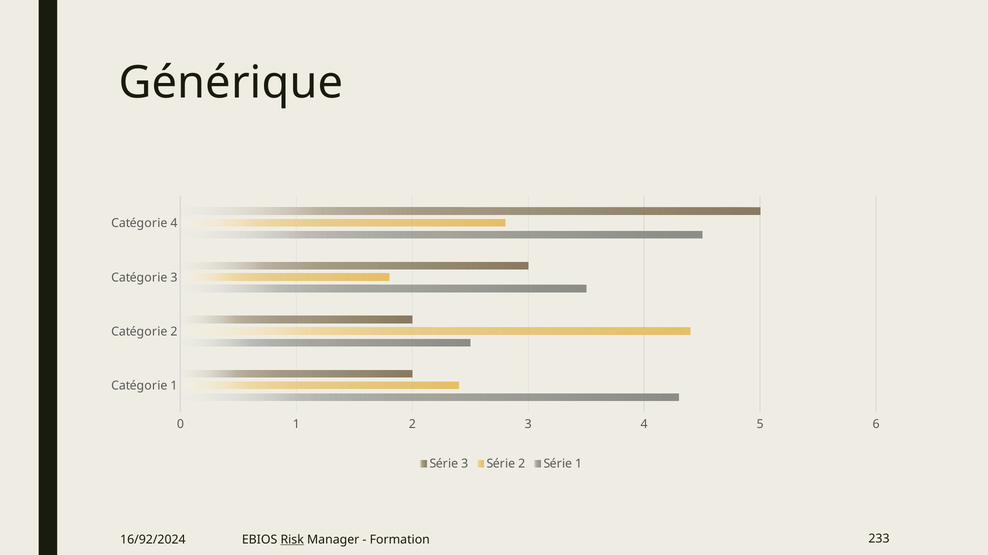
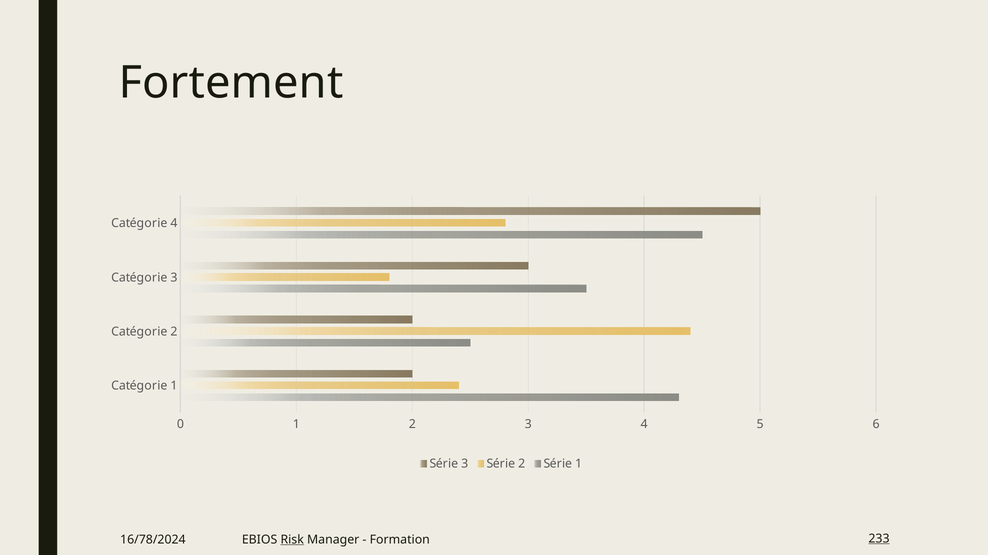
Générique: Générique -> Fortement
16/92/2024: 16/92/2024 -> 16/78/2024
233 underline: none -> present
